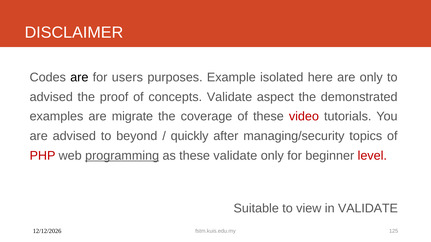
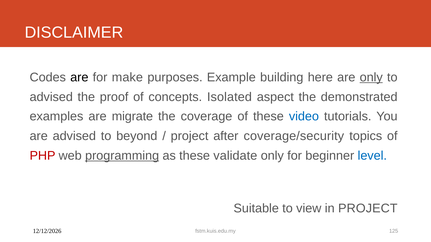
users: users -> make
isolated: isolated -> building
only at (371, 77) underline: none -> present
concepts Validate: Validate -> Isolated
video colour: red -> blue
quickly at (190, 136): quickly -> project
managing/security: managing/security -> coverage/security
level colour: red -> blue
in VALIDATE: VALIDATE -> PROJECT
